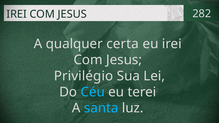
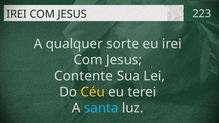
282: 282 -> 223
certa: certa -> sorte
Privilégio: Privilégio -> Contente
Céu colour: light blue -> yellow
